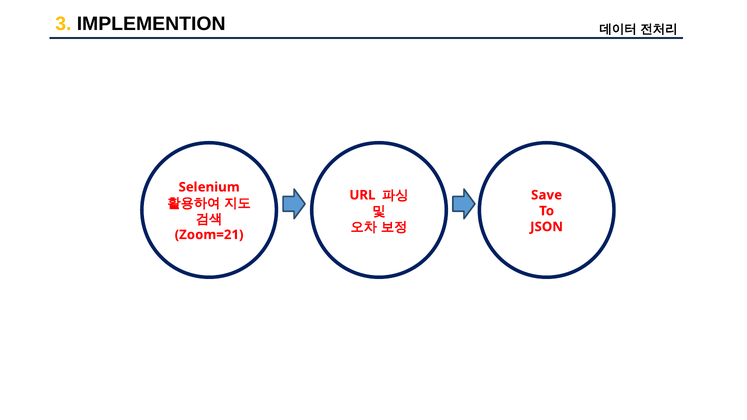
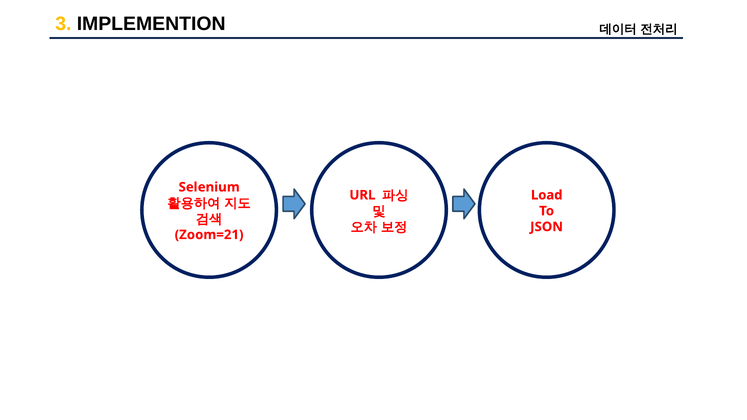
Save: Save -> Load
